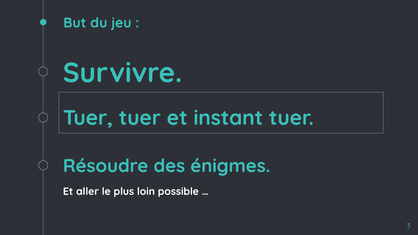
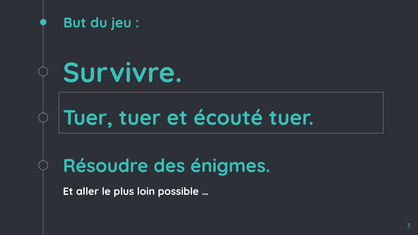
instant: instant -> écouté
